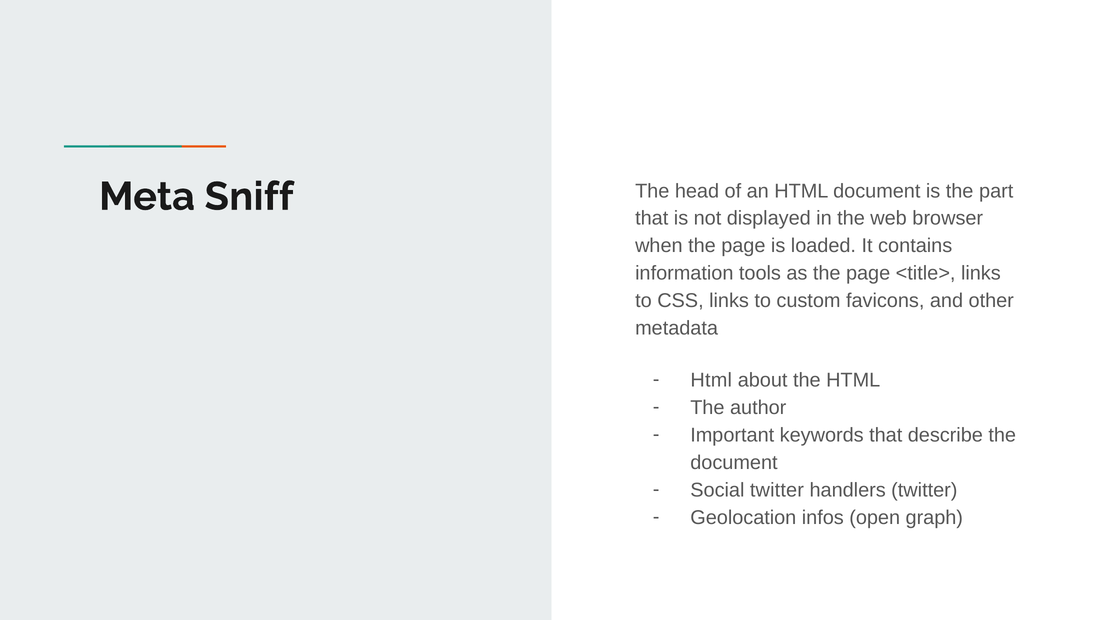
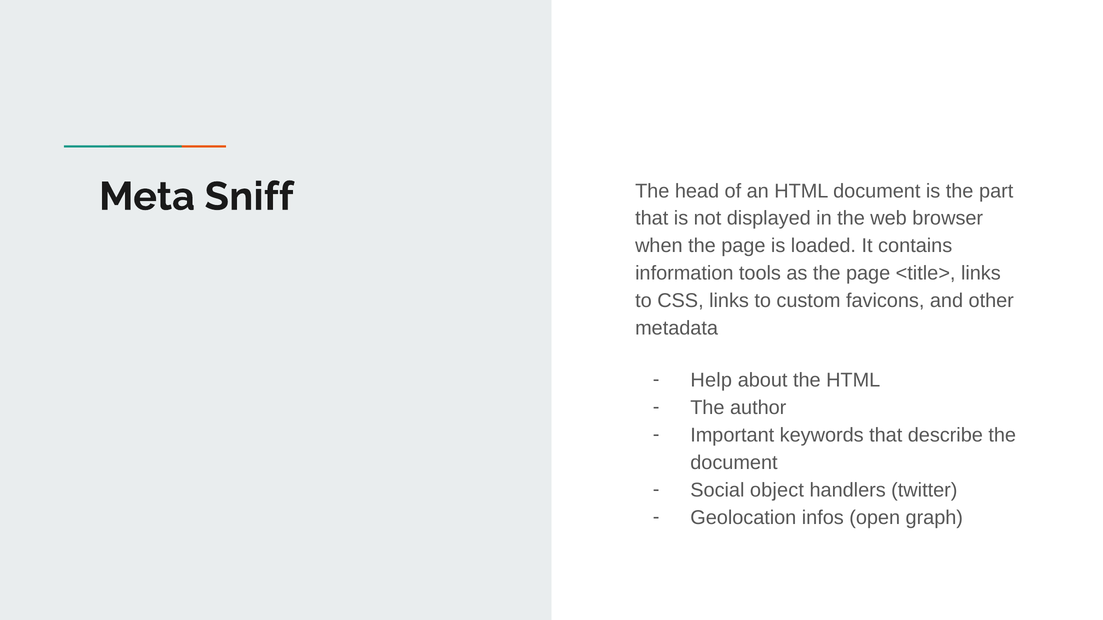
Html at (711, 381): Html -> Help
Social twitter: twitter -> object
